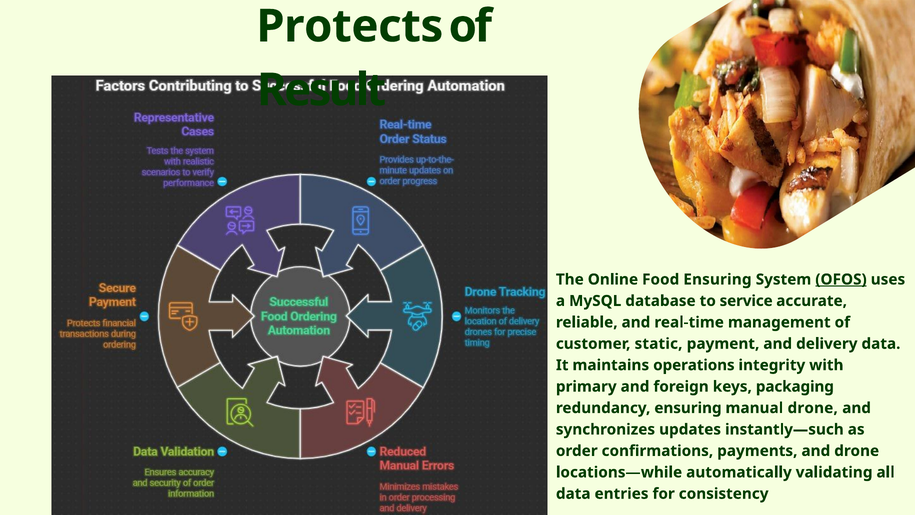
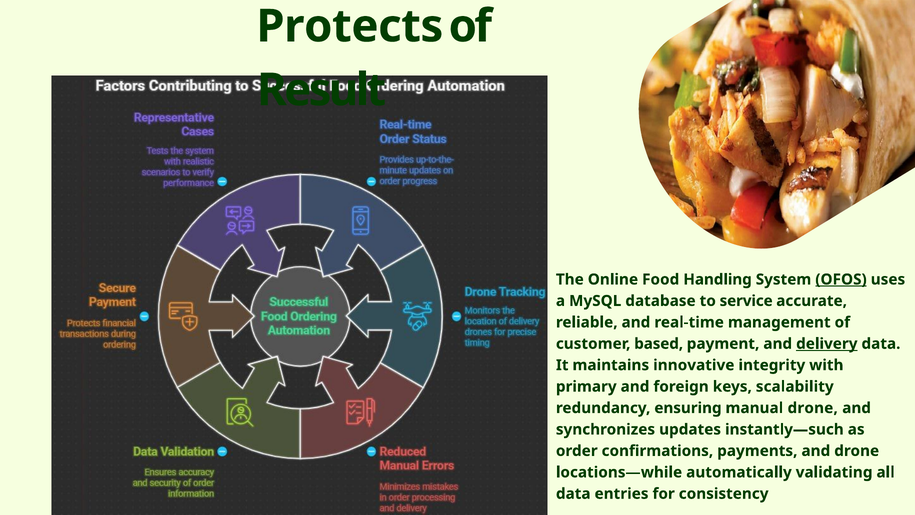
Food Ensuring: Ensuring -> Handling
static: static -> based
delivery underline: none -> present
operations: operations -> innovative
packaging: packaging -> scalability
